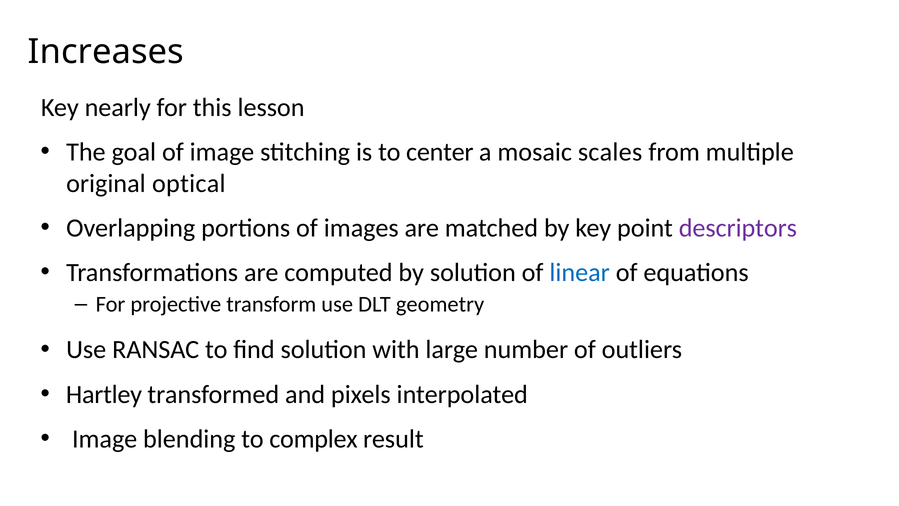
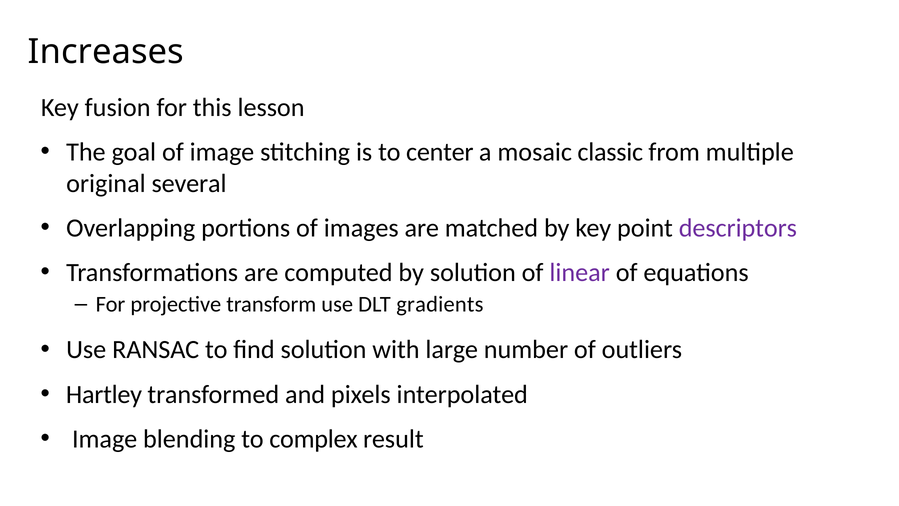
nearly: nearly -> fusion
scales: scales -> classic
optical: optical -> several
linear colour: blue -> purple
geometry: geometry -> gradients
